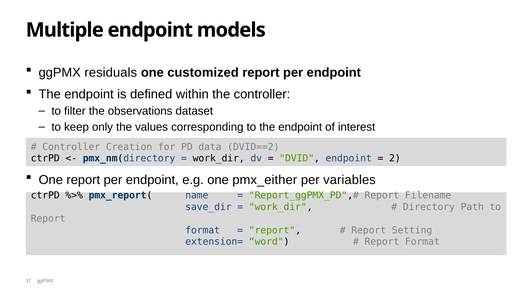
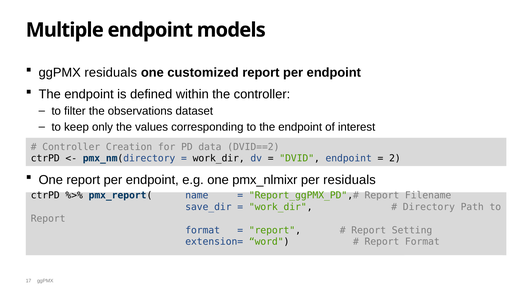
pmx_either: pmx_either -> pmx_nlmixr
per variables: variables -> residuals
